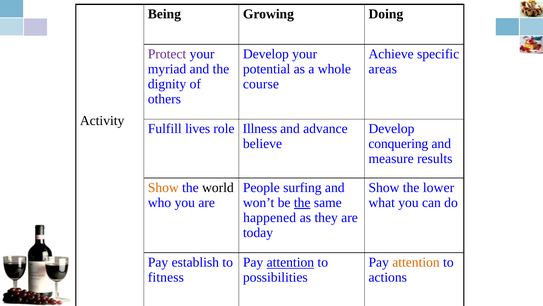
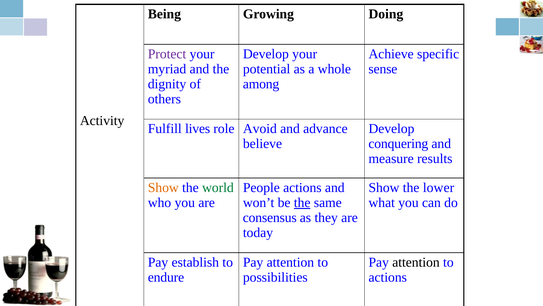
areas: areas -> sense
course: course -> among
Illness: Illness -> Avoid
world colour: black -> green
People surfing: surfing -> actions
happened: happened -> consensus
attention at (290, 262) underline: present -> none
attention at (416, 262) colour: orange -> black
fitness: fitness -> endure
